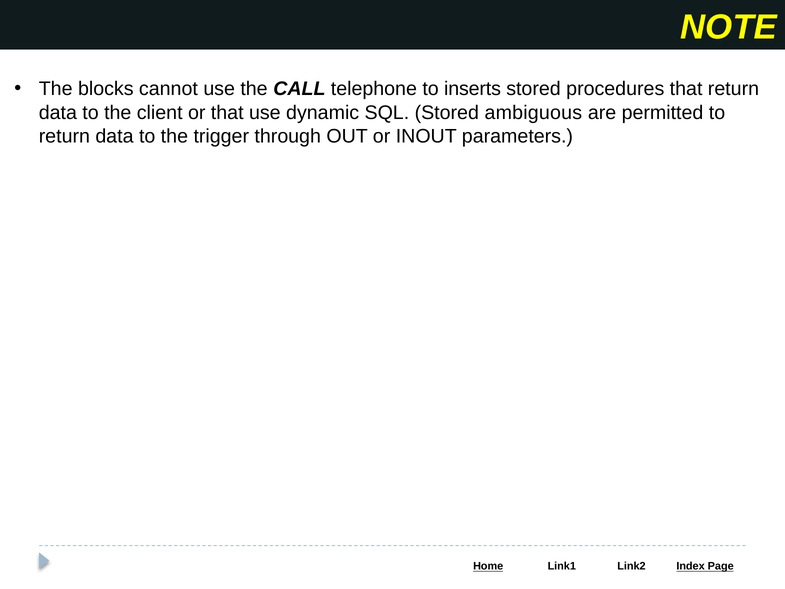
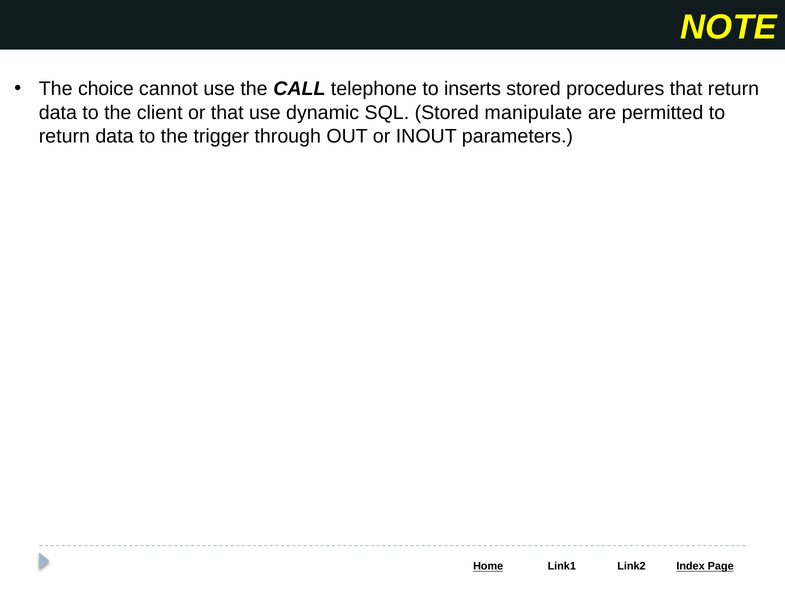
blocks: blocks -> choice
ambiguous: ambiguous -> manipulate
